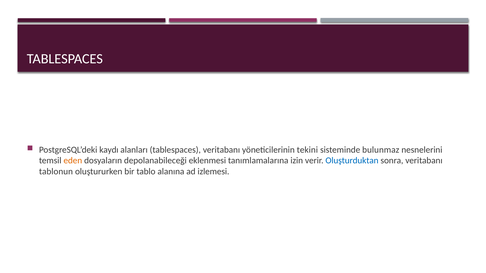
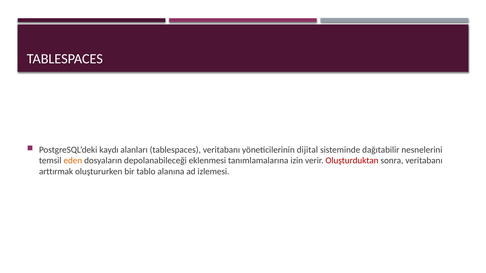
tekini: tekini -> dijital
bulunmaz: bulunmaz -> dağıtabilir
Oluşturduktan colour: blue -> red
tablonun: tablonun -> arttırmak
